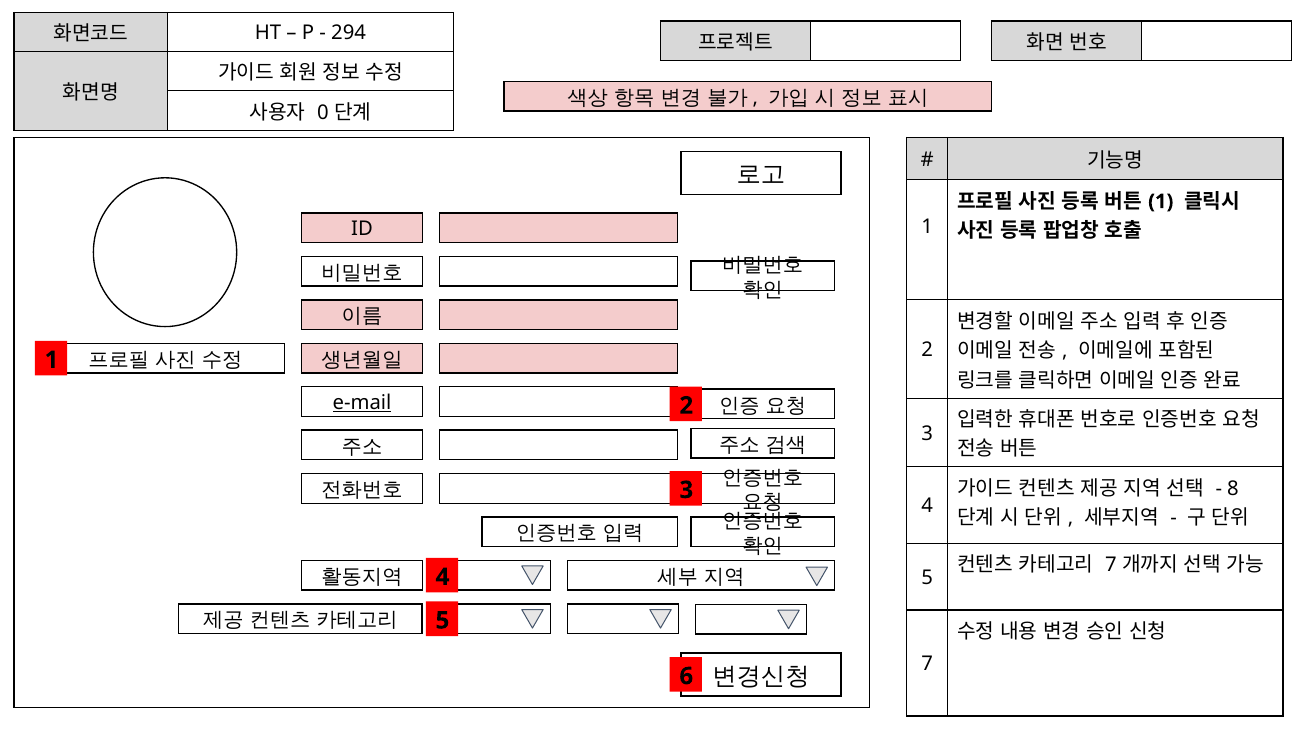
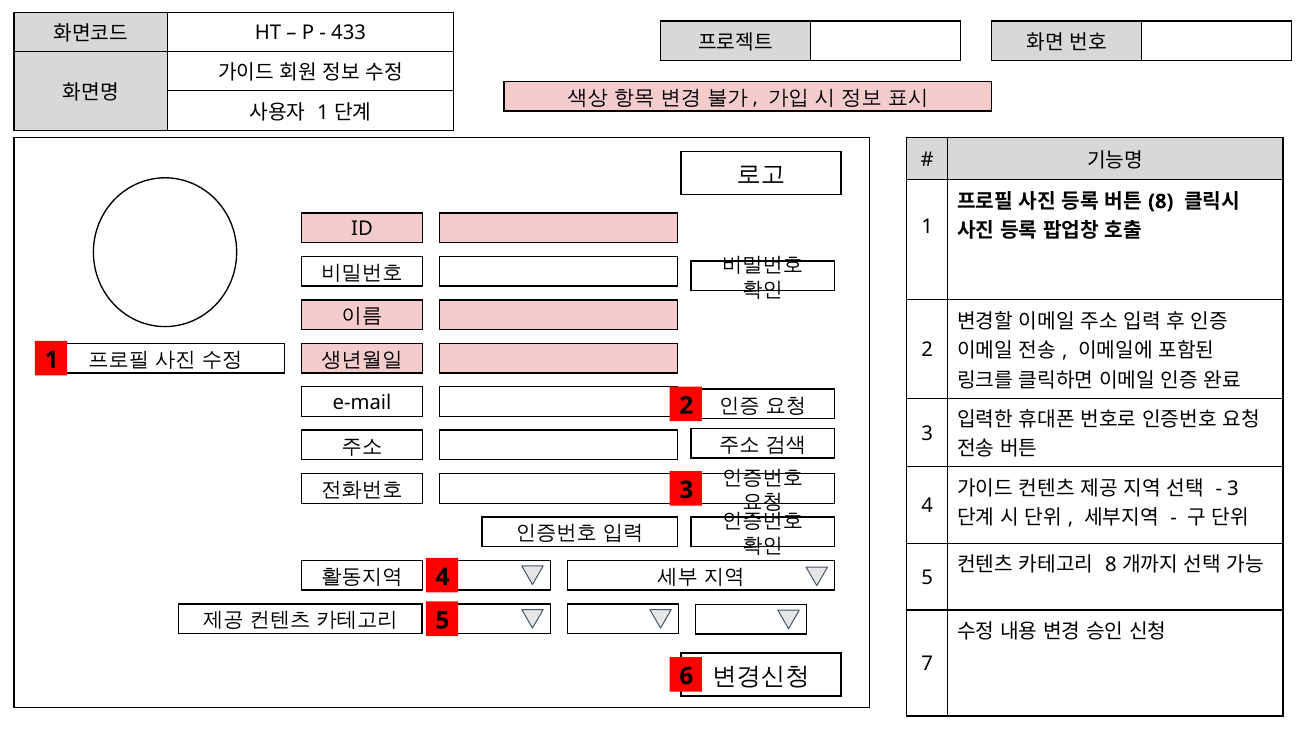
294: 294 -> 433
0 at (323, 112): 0 -> 1
1 at (1161, 201): 1 -> 8
e-mail underline: present -> none
8 at (1233, 488): 8 -> 3
7 at (1111, 565): 7 -> 8
